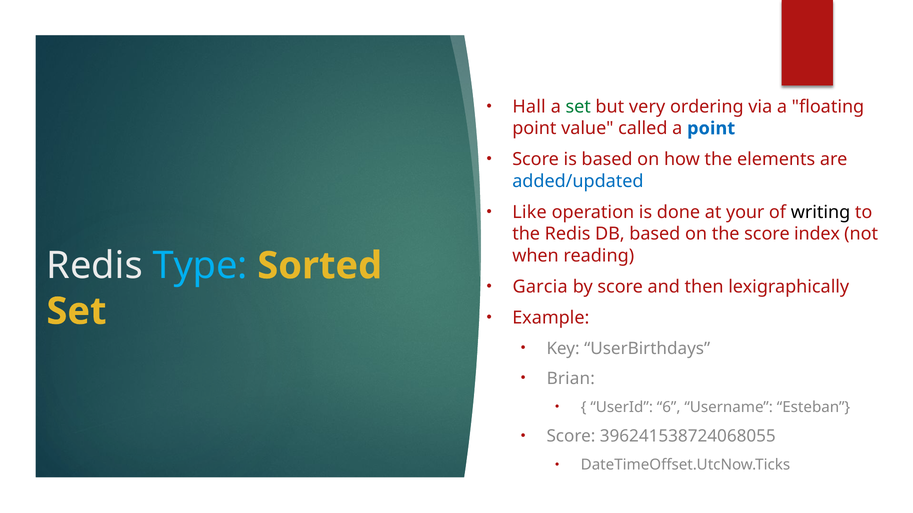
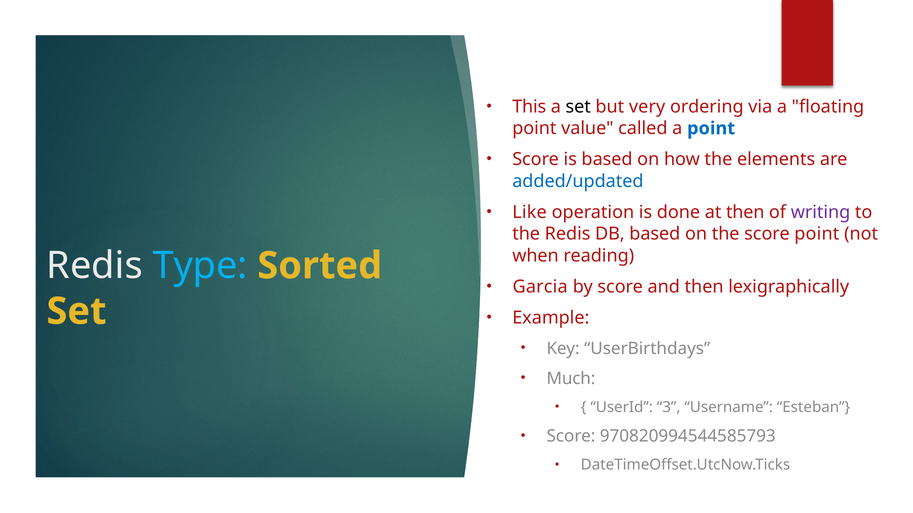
Hall: Hall -> This
set at (578, 107) colour: green -> black
at your: your -> then
writing colour: black -> purple
score index: index -> point
Brian: Brian -> Much
6: 6 -> 3
396241538724068055: 396241538724068055 -> 970820994544585793
